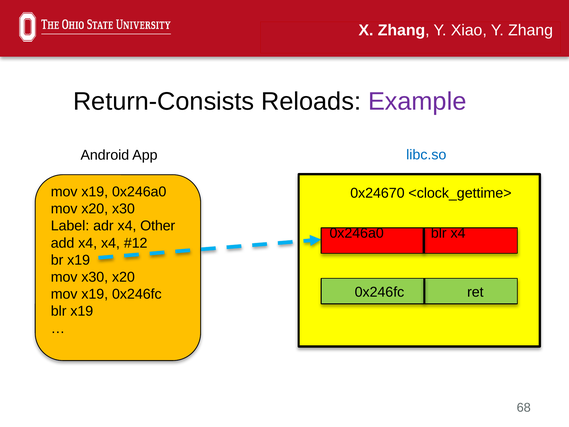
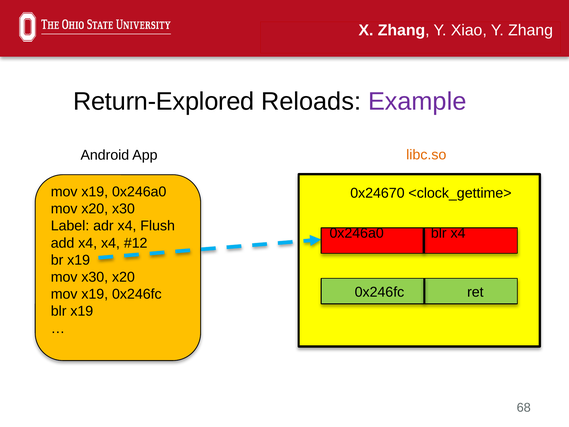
Return-Consists: Return-Consists -> Return-Explored
libc.so colour: blue -> orange
Other: Other -> Flush
